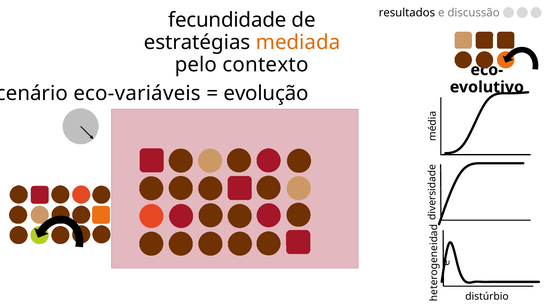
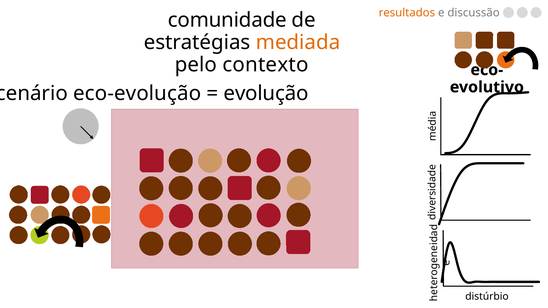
resultados colour: black -> orange
fecundidade: fecundidade -> comunidade
eco-variáveis: eco-variáveis -> eco-evolução
